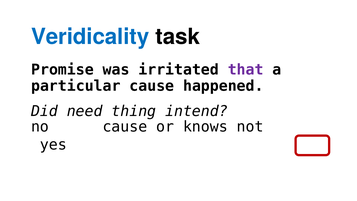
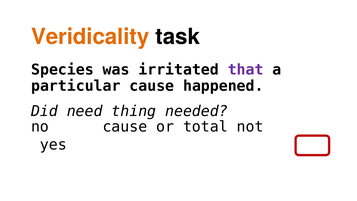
Veridicality colour: blue -> orange
Promise: Promise -> Species
intend: intend -> needed
knows: knows -> total
